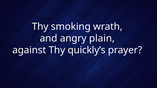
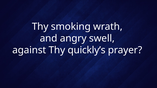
plain: plain -> swell
